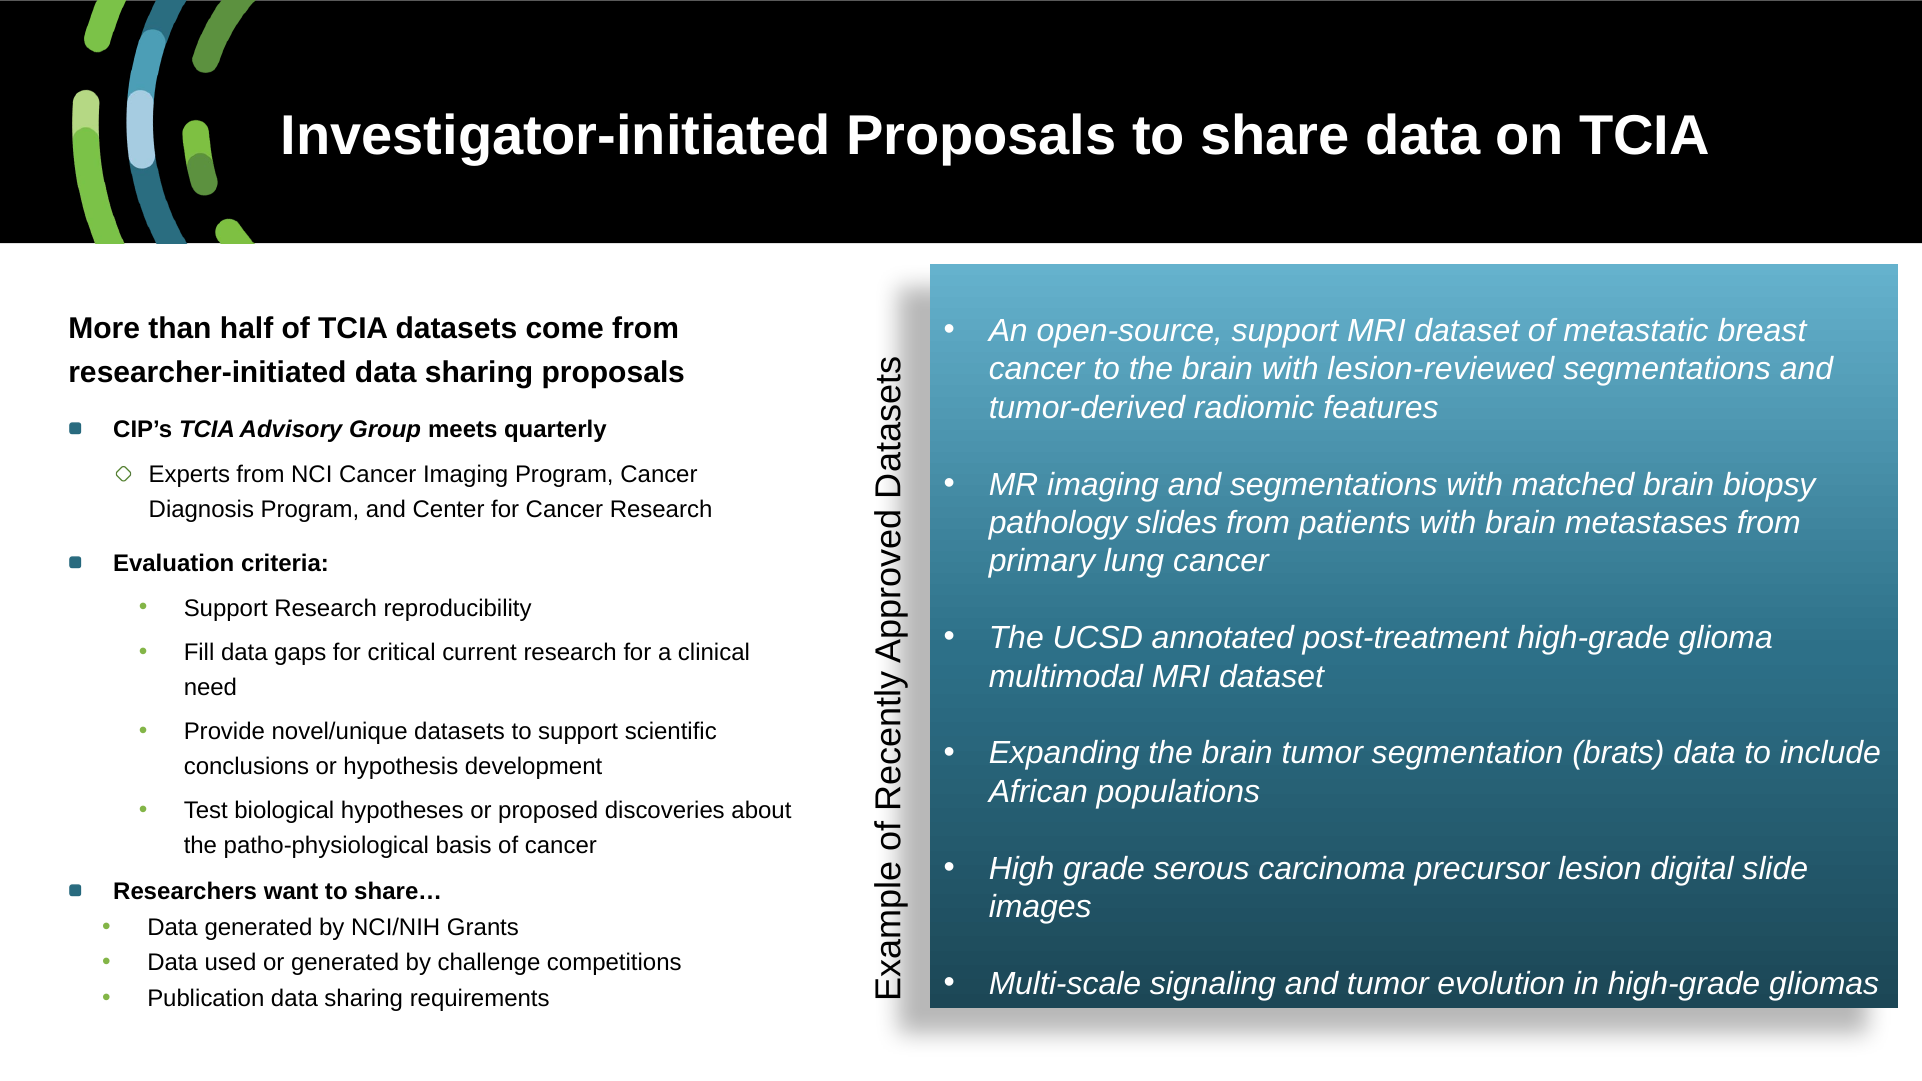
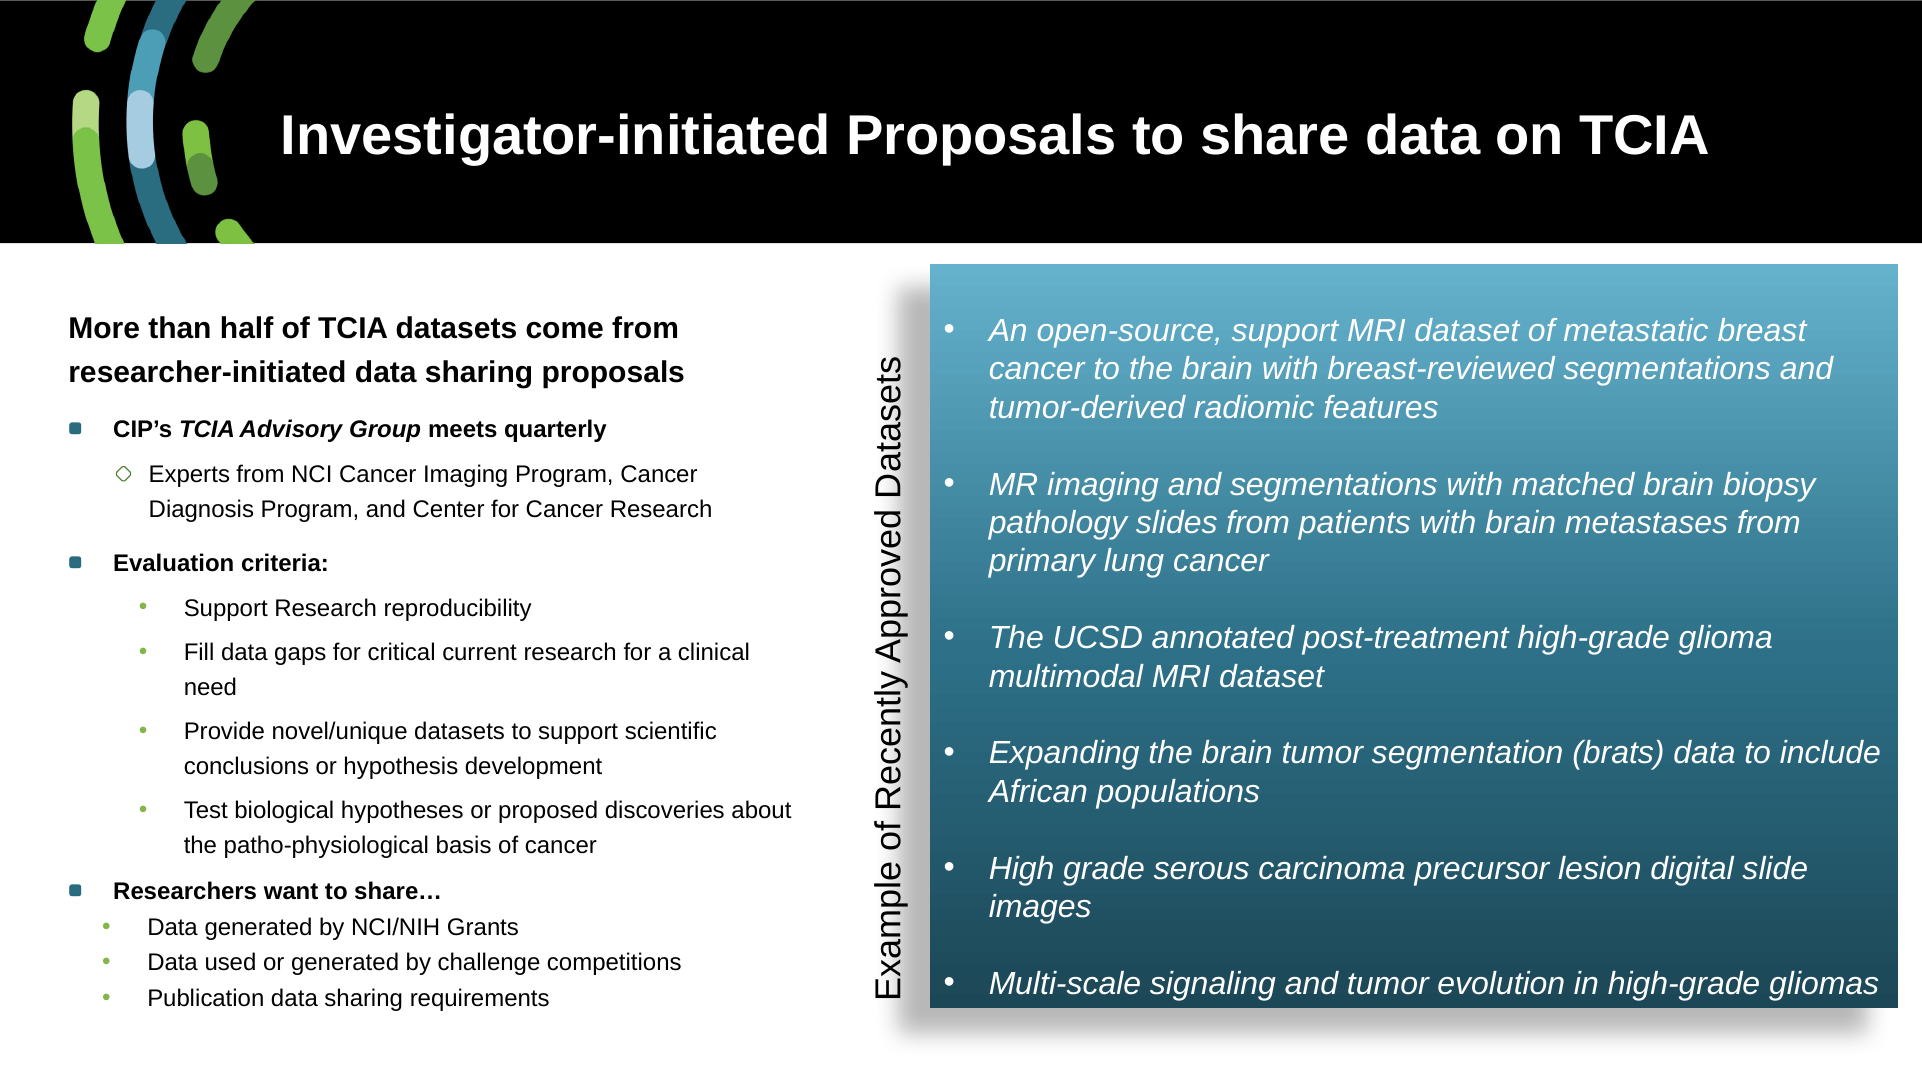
lesion-reviewed: lesion-reviewed -> breast-reviewed
